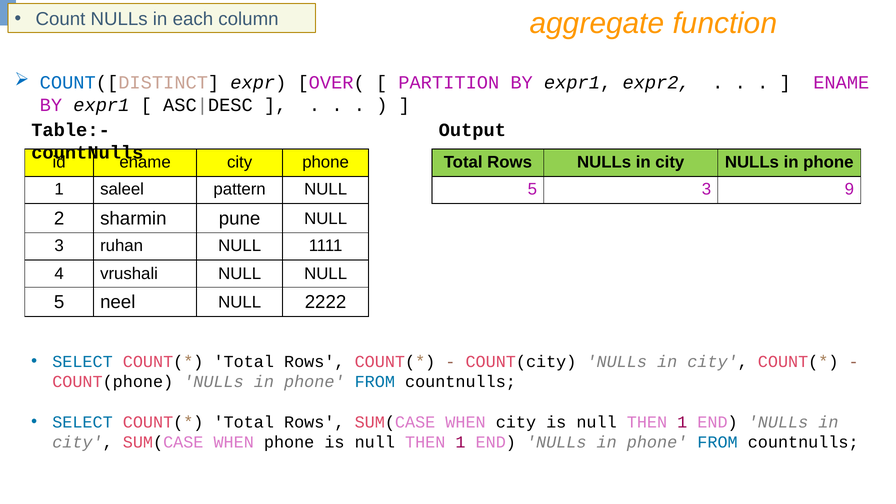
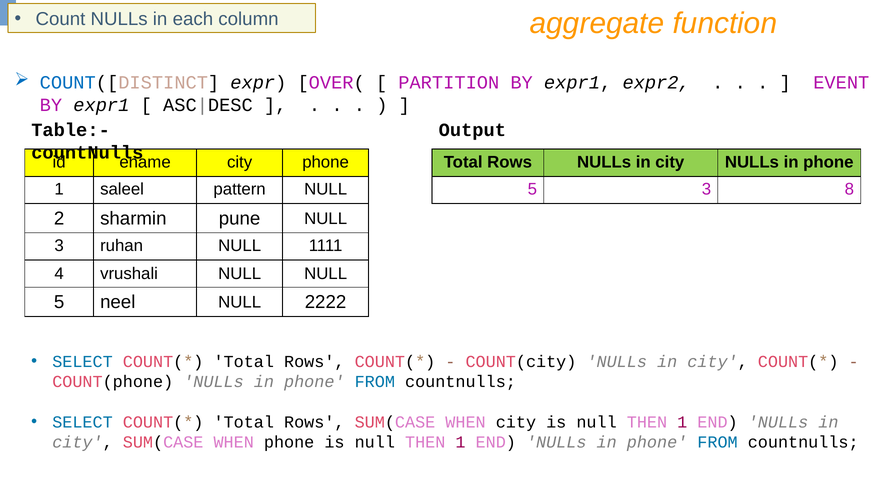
ENAME at (841, 83): ENAME -> EVENT
9: 9 -> 8
